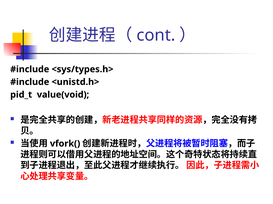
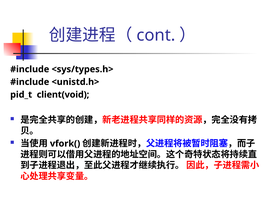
value(void: value(void -> client(void
